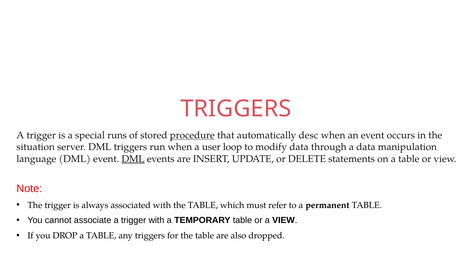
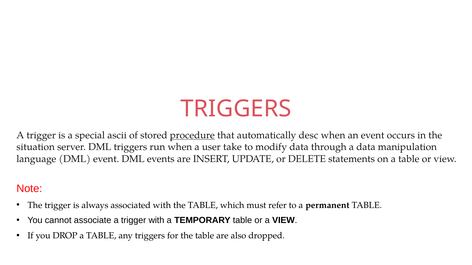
runs: runs -> ascii
loop: loop -> take
DML at (133, 159) underline: present -> none
